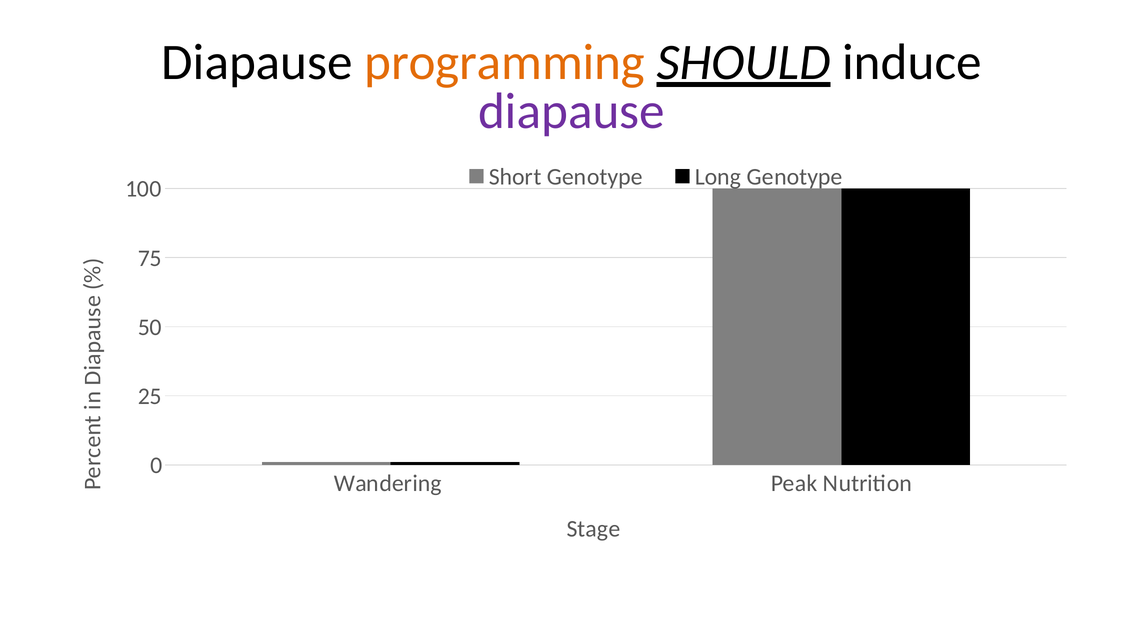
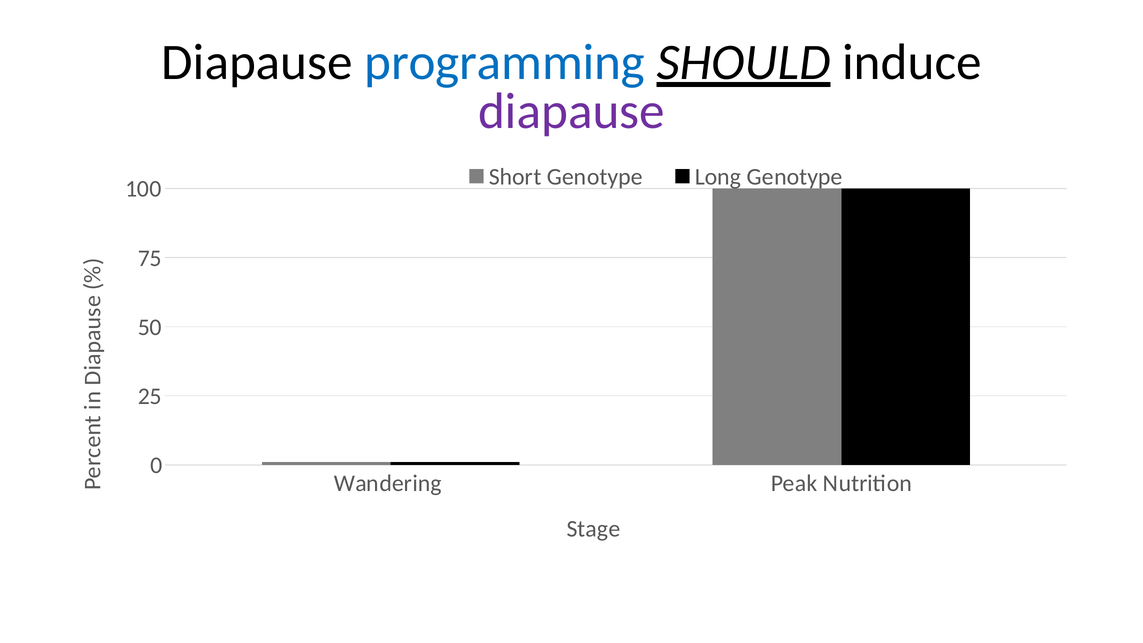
programming colour: orange -> blue
